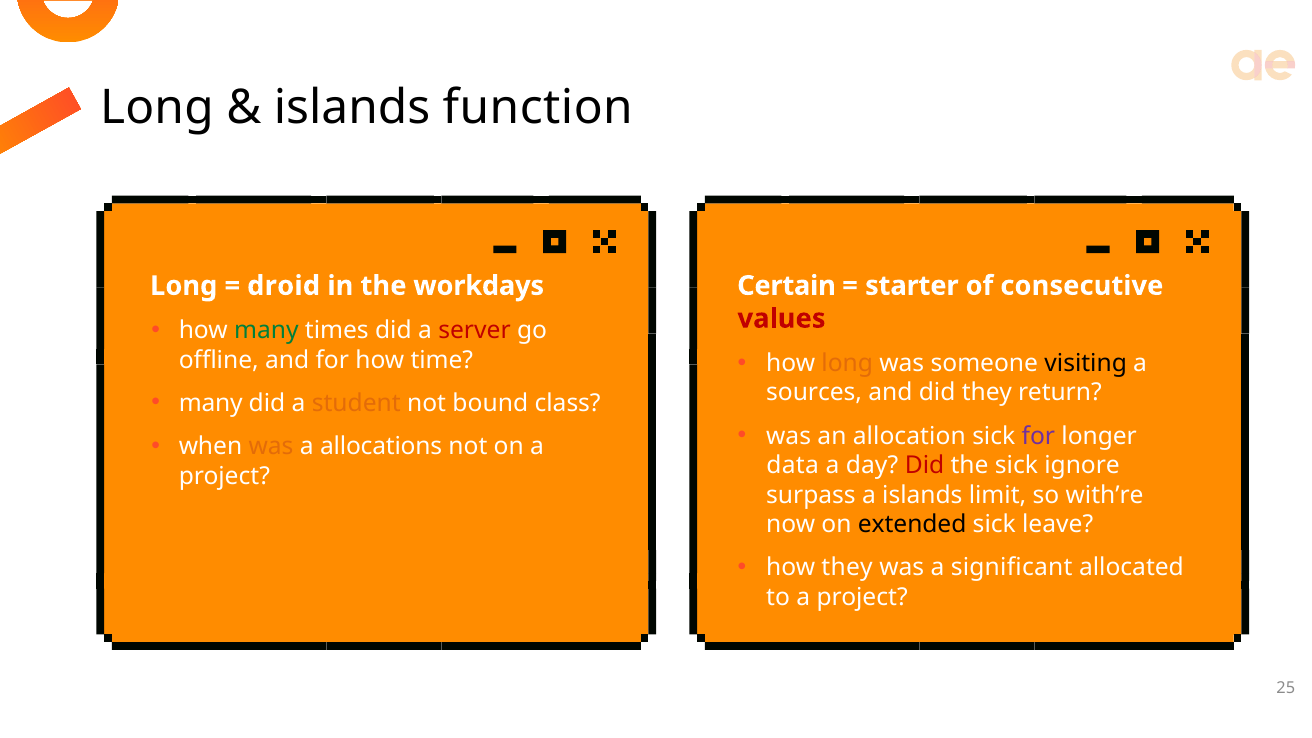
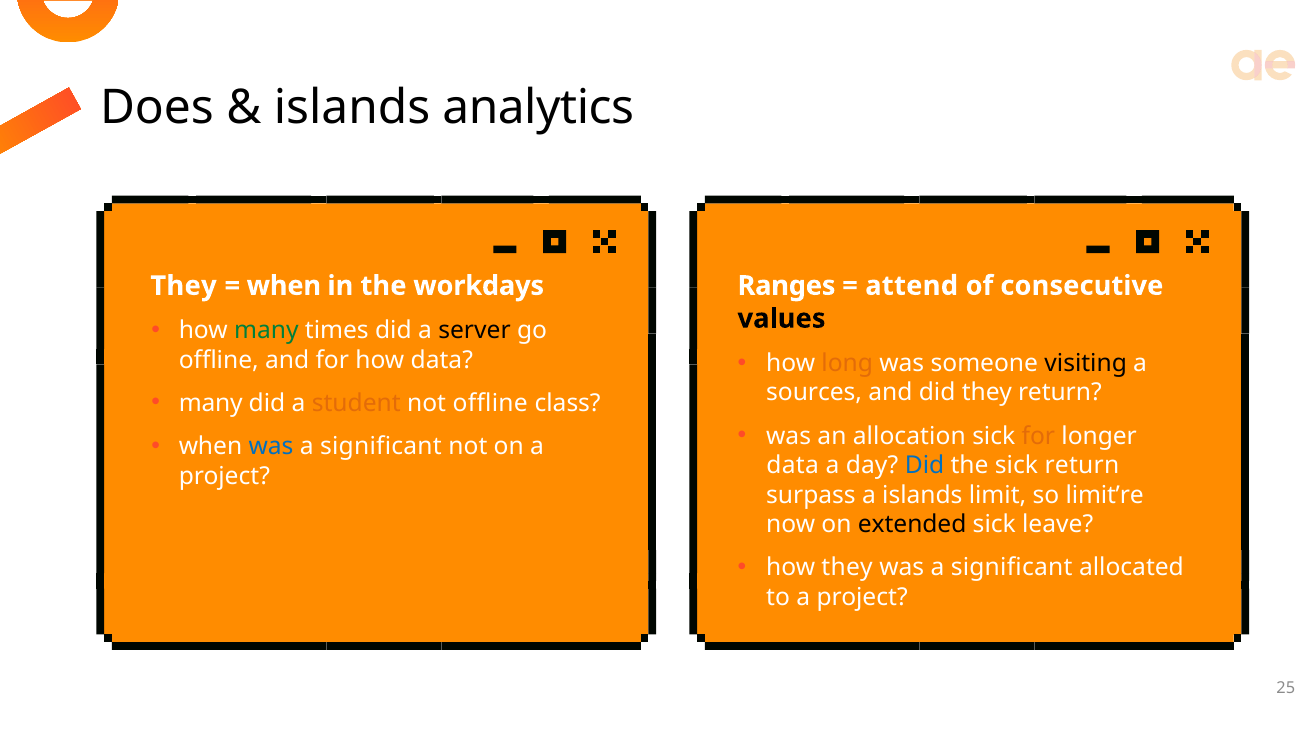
Long at (157, 108): Long -> Does
function: function -> analytics
Certain: Certain -> Ranges
starter: starter -> attend
Long at (184, 286): Long -> They
droid at (284, 286): droid -> when
values colour: red -> black
server colour: red -> black
how time: time -> data
not bound: bound -> offline
for at (1038, 436) colour: purple -> orange
was at (271, 446) colour: orange -> blue
allocations at (381, 446): allocations -> significant
Did at (925, 465) colour: red -> blue
sick ignore: ignore -> return
with’re: with’re -> limit’re
